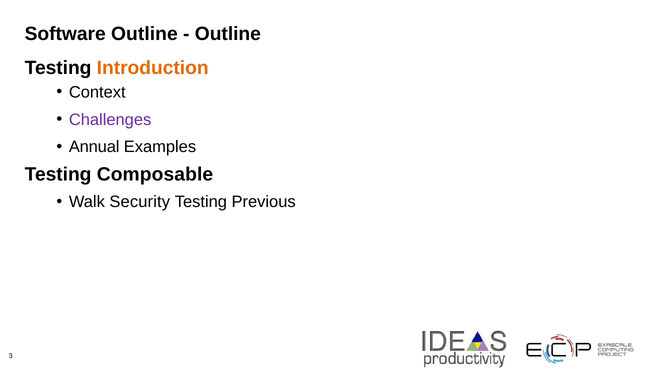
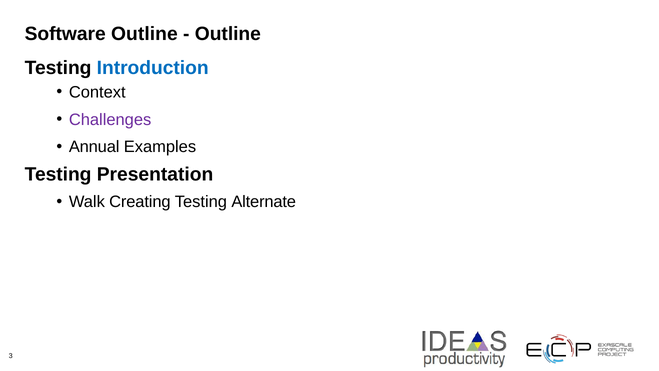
Introduction colour: orange -> blue
Composable: Composable -> Presentation
Security: Security -> Creating
Previous: Previous -> Alternate
